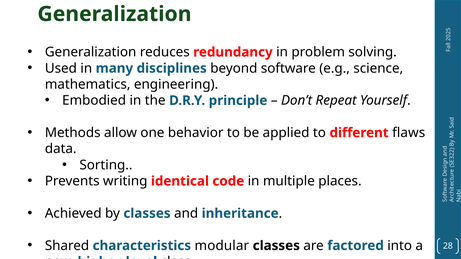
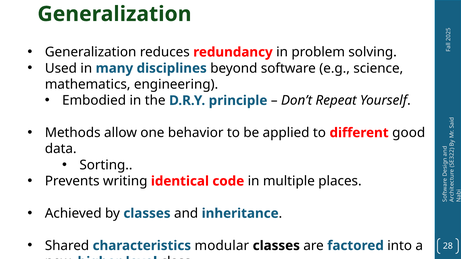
flaws: flaws -> good
